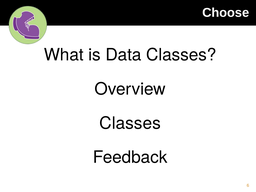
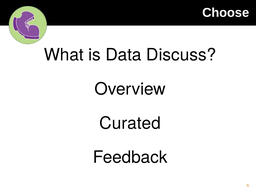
Data Classes: Classes -> Discuss
Classes at (130, 123): Classes -> Curated
